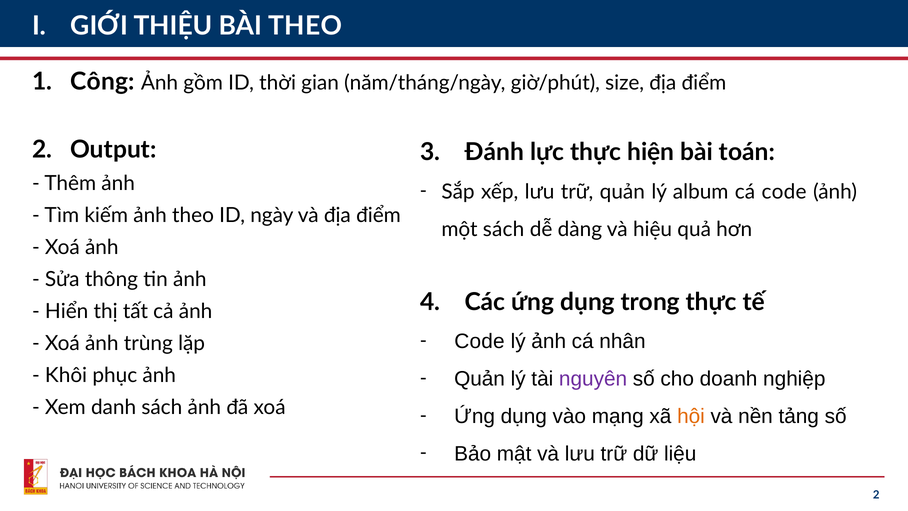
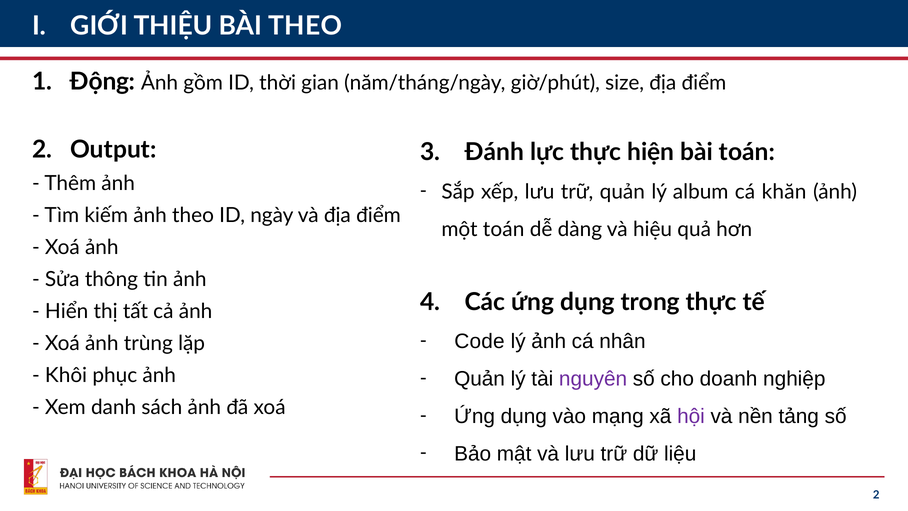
Công: Công -> Động
cá code: code -> khăn
một sách: sách -> toán
hội colour: orange -> purple
